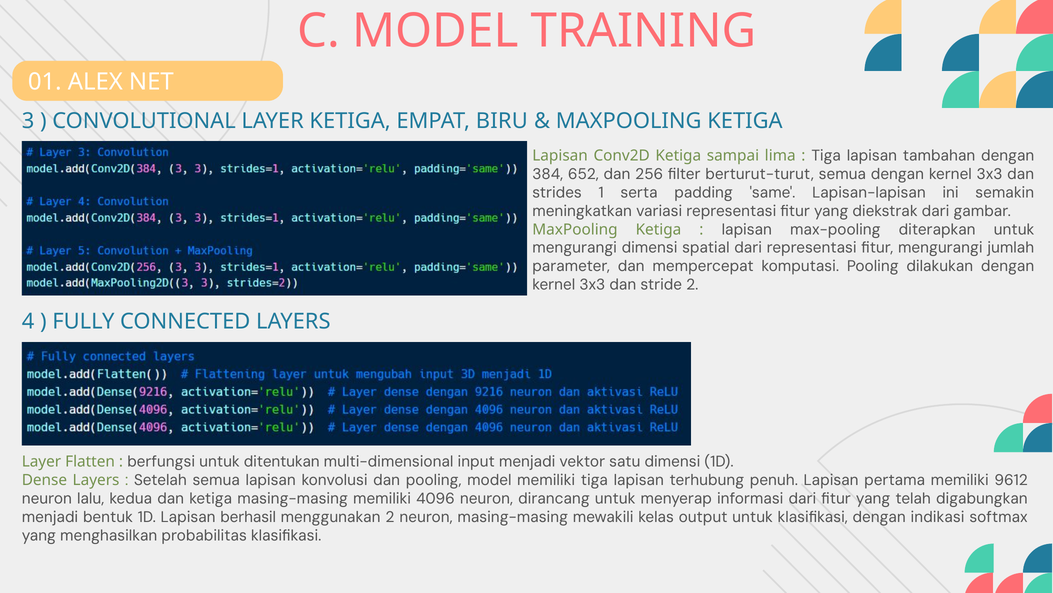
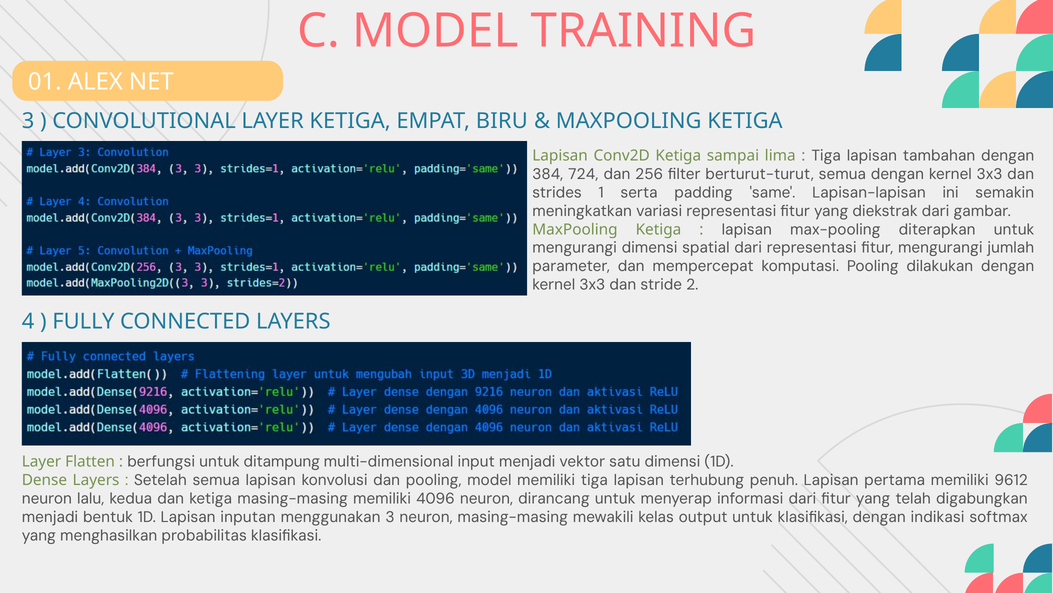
652: 652 -> 724
ditentukan: ditentukan -> ditampung
berhasil: berhasil -> inputan
menggunakan 2: 2 -> 3
